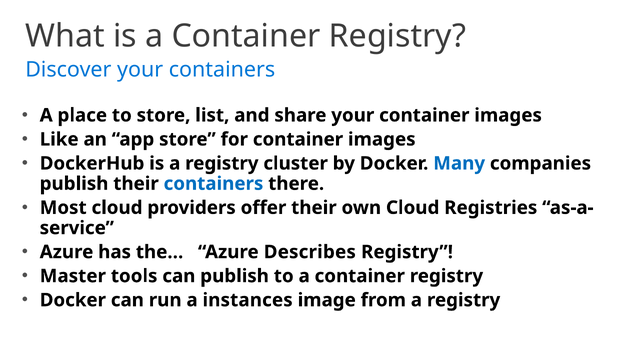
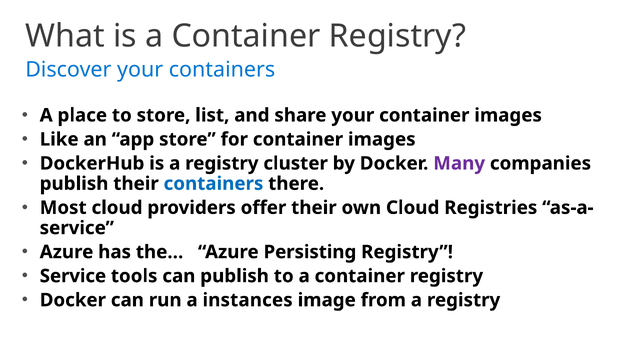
Many colour: blue -> purple
Describes: Describes -> Persisting
Master at (73, 276): Master -> Service
